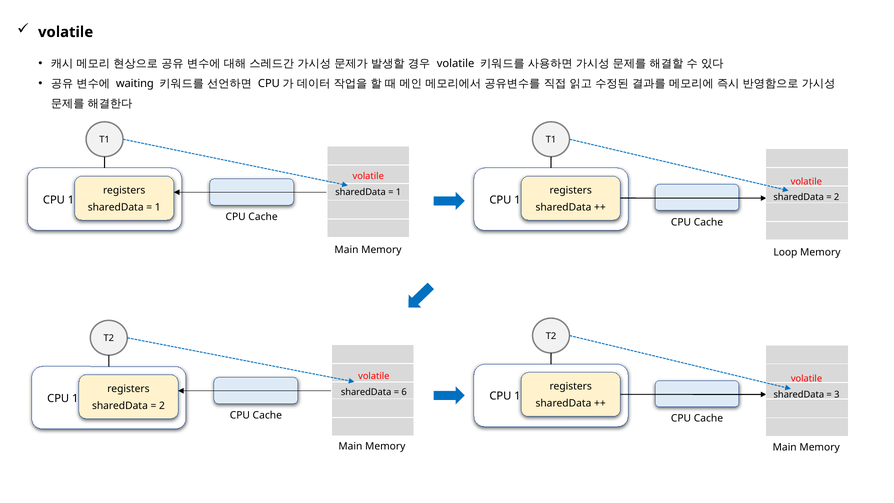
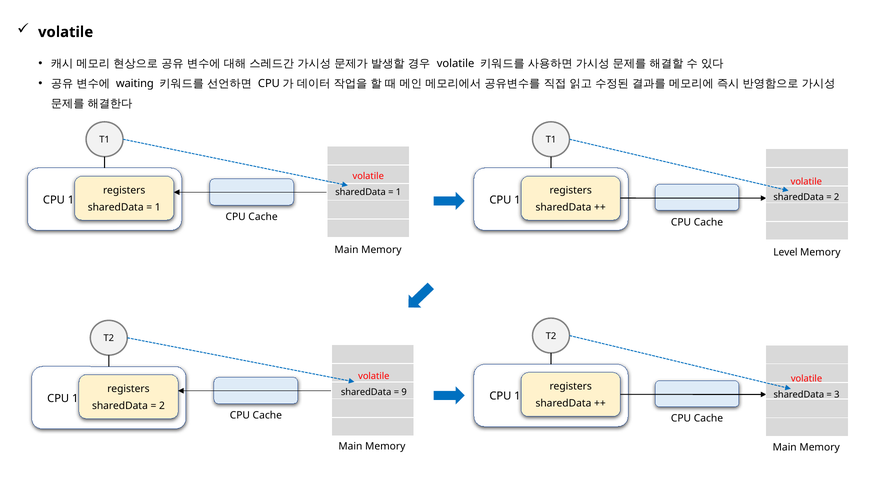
Loop: Loop -> Level
6: 6 -> 9
